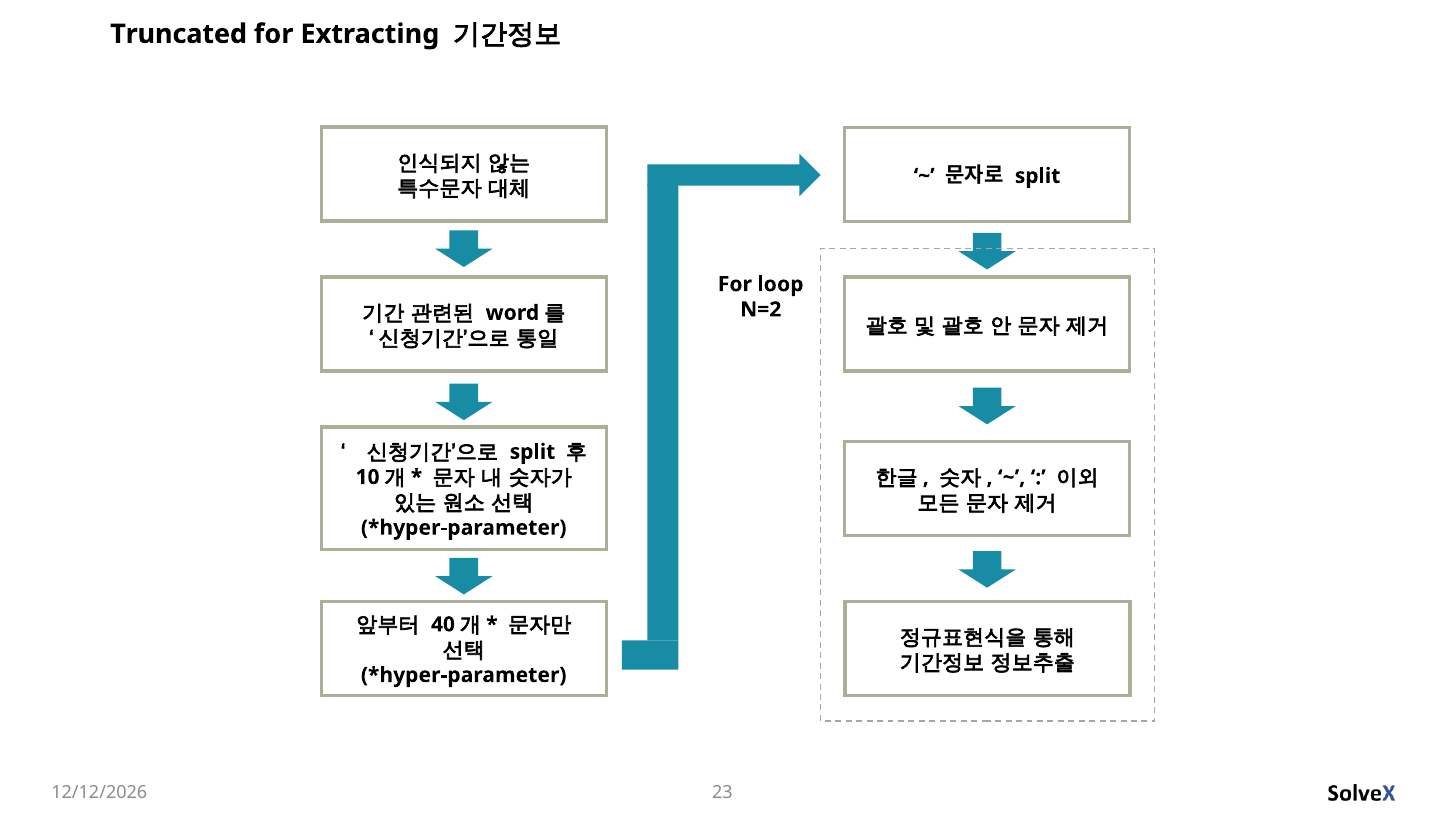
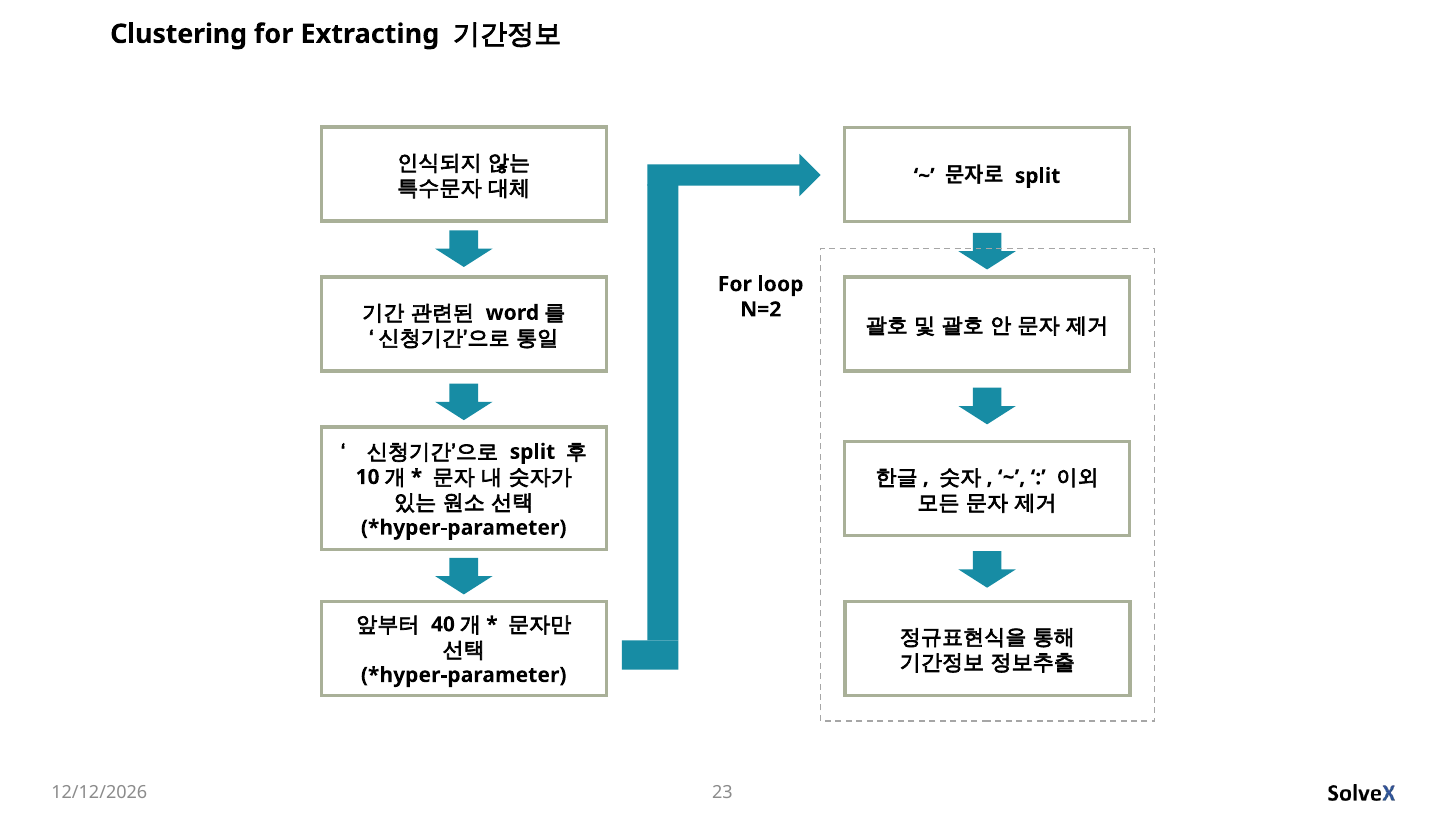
Truncated: Truncated -> Clustering
